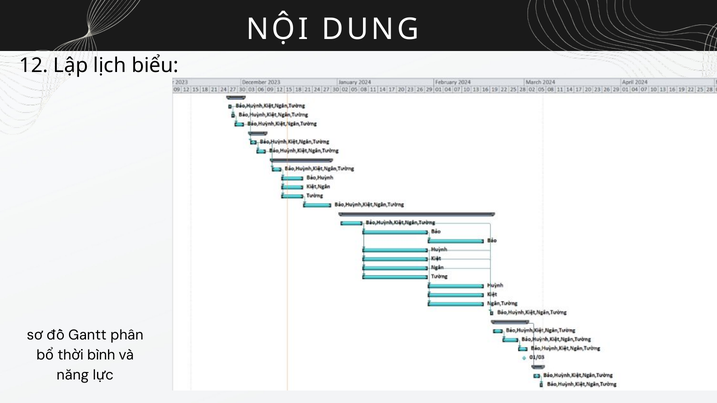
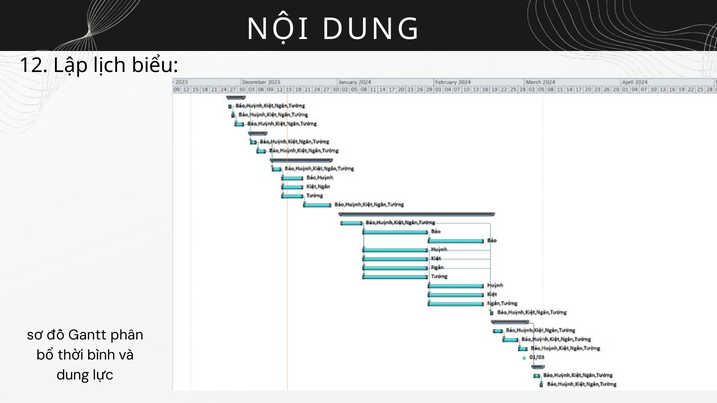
năng at (73, 375): năng -> dung
